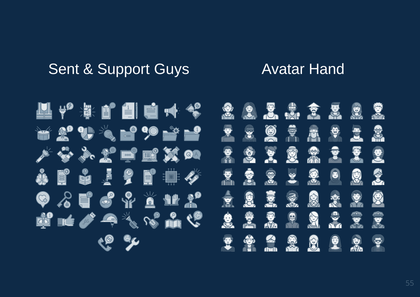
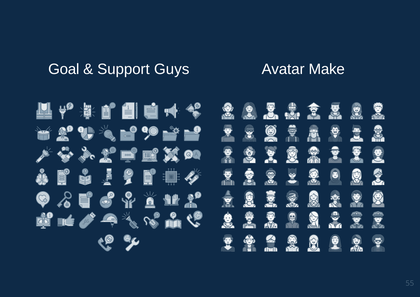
Sent: Sent -> Goal
Hand: Hand -> Make
